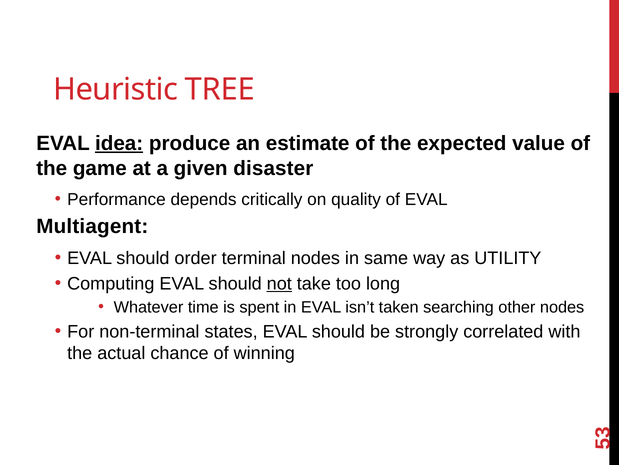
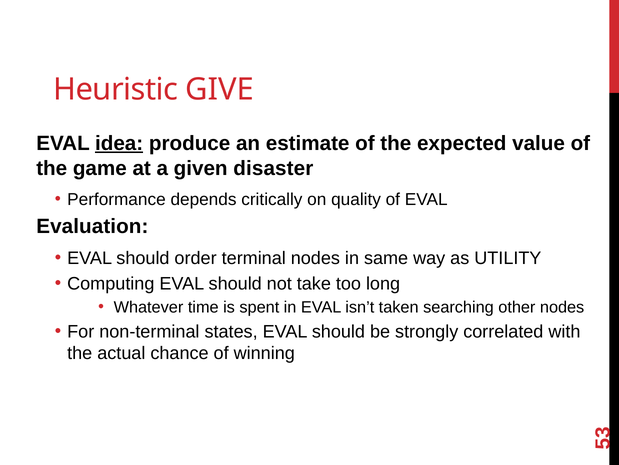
TREE: TREE -> GIVE
Multiagent: Multiagent -> Evaluation
not underline: present -> none
